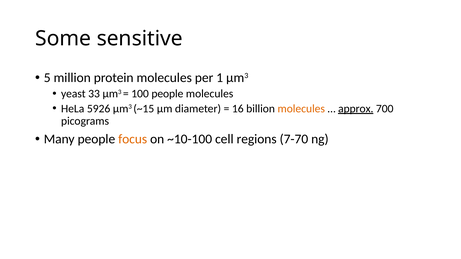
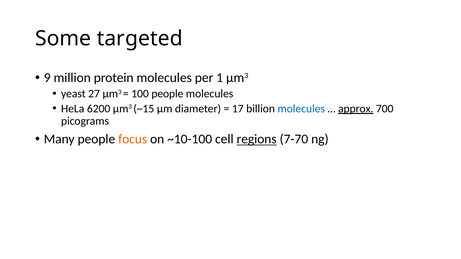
sensitive: sensitive -> targeted
5: 5 -> 9
33: 33 -> 27
5926: 5926 -> 6200
16: 16 -> 17
molecules at (301, 109) colour: orange -> blue
regions underline: none -> present
